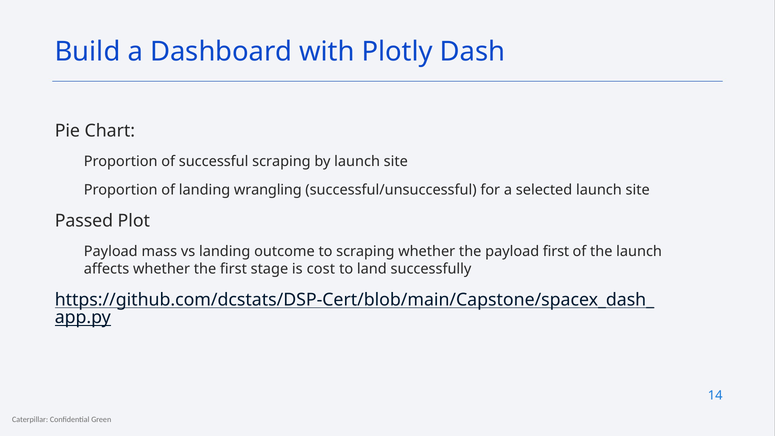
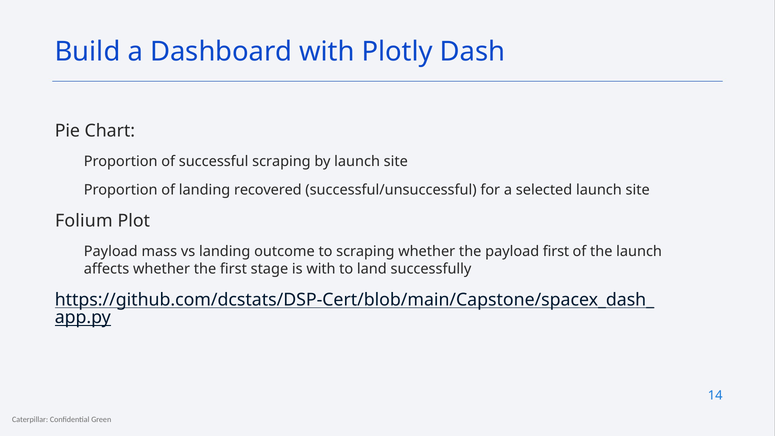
wrangling: wrangling -> recovered
Passed: Passed -> Folium
is cost: cost -> with
